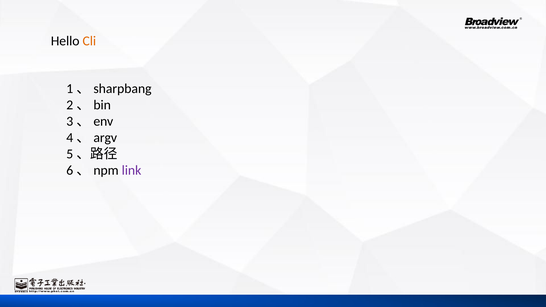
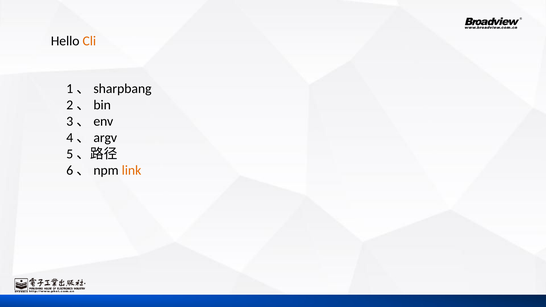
link colour: purple -> orange
